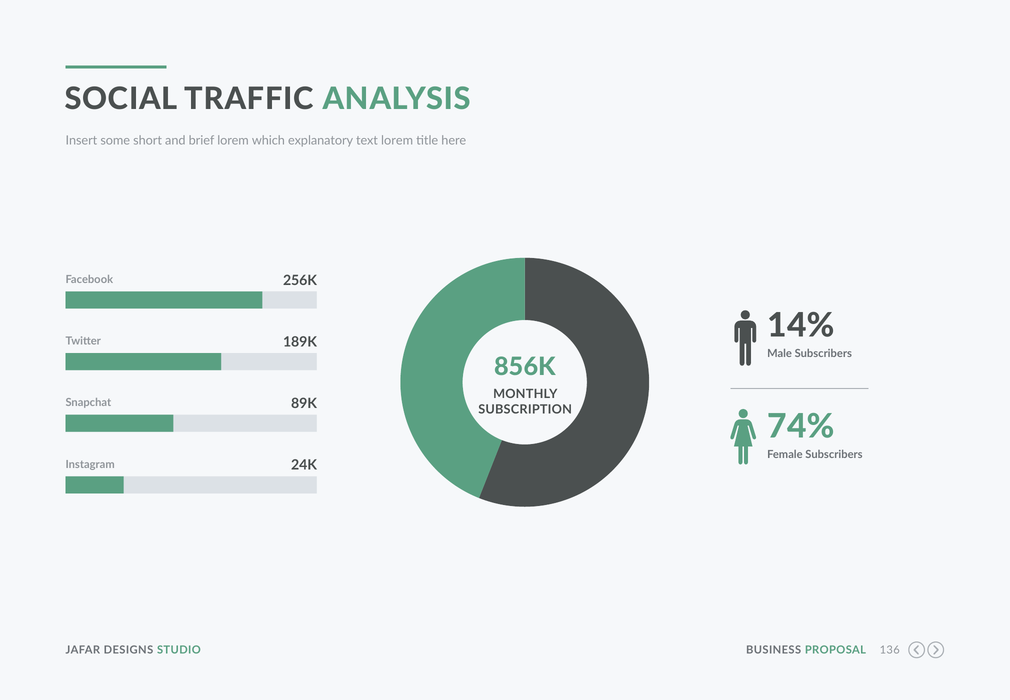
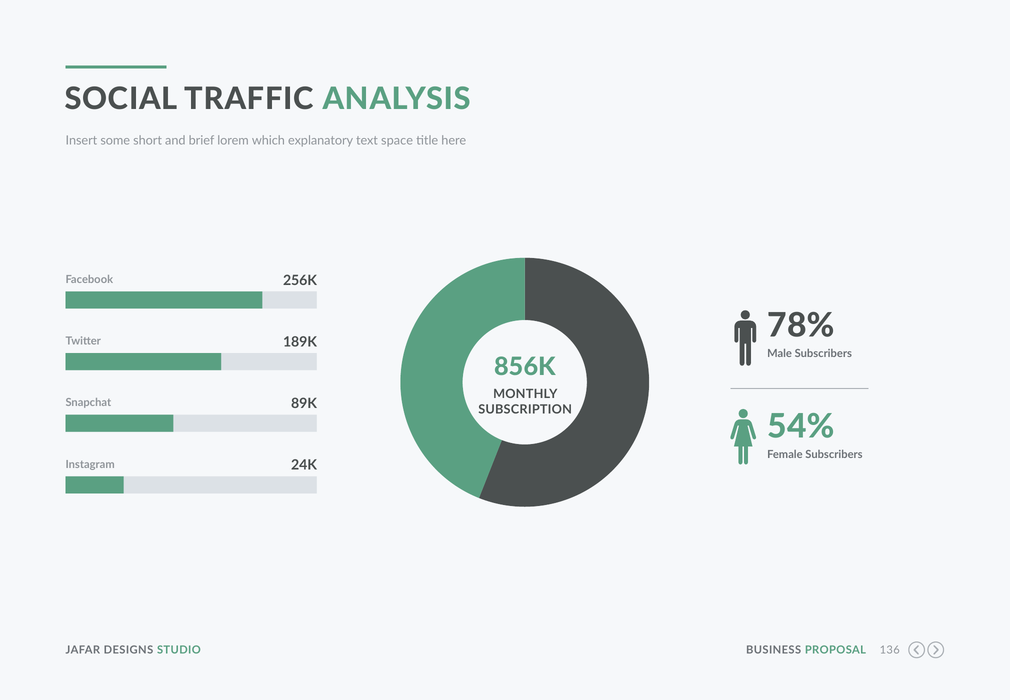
text lorem: lorem -> space
14%: 14% -> 78%
74%: 74% -> 54%
